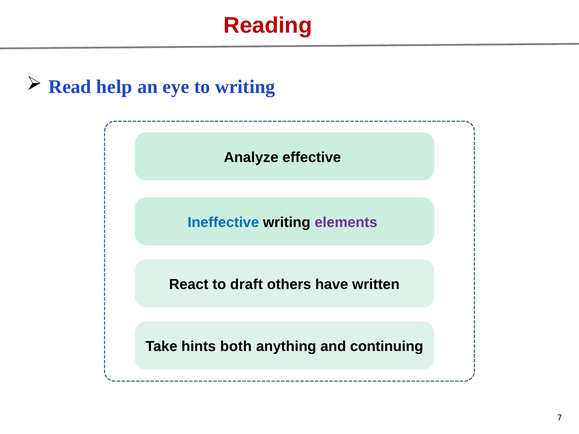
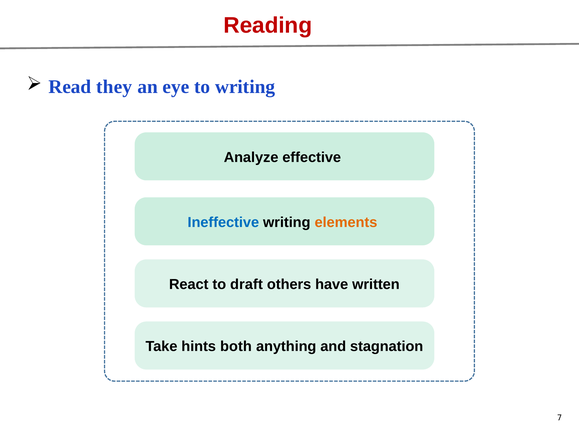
help: help -> they
elements colour: purple -> orange
continuing: continuing -> stagnation
